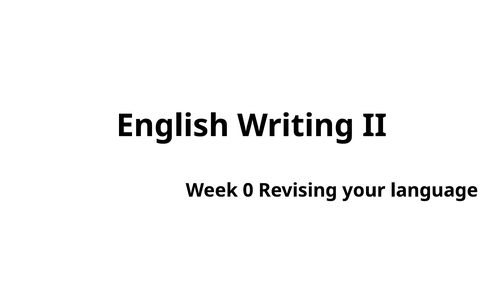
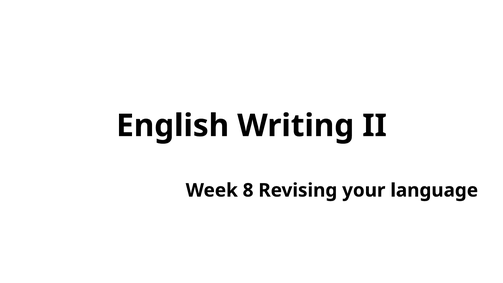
0: 0 -> 8
